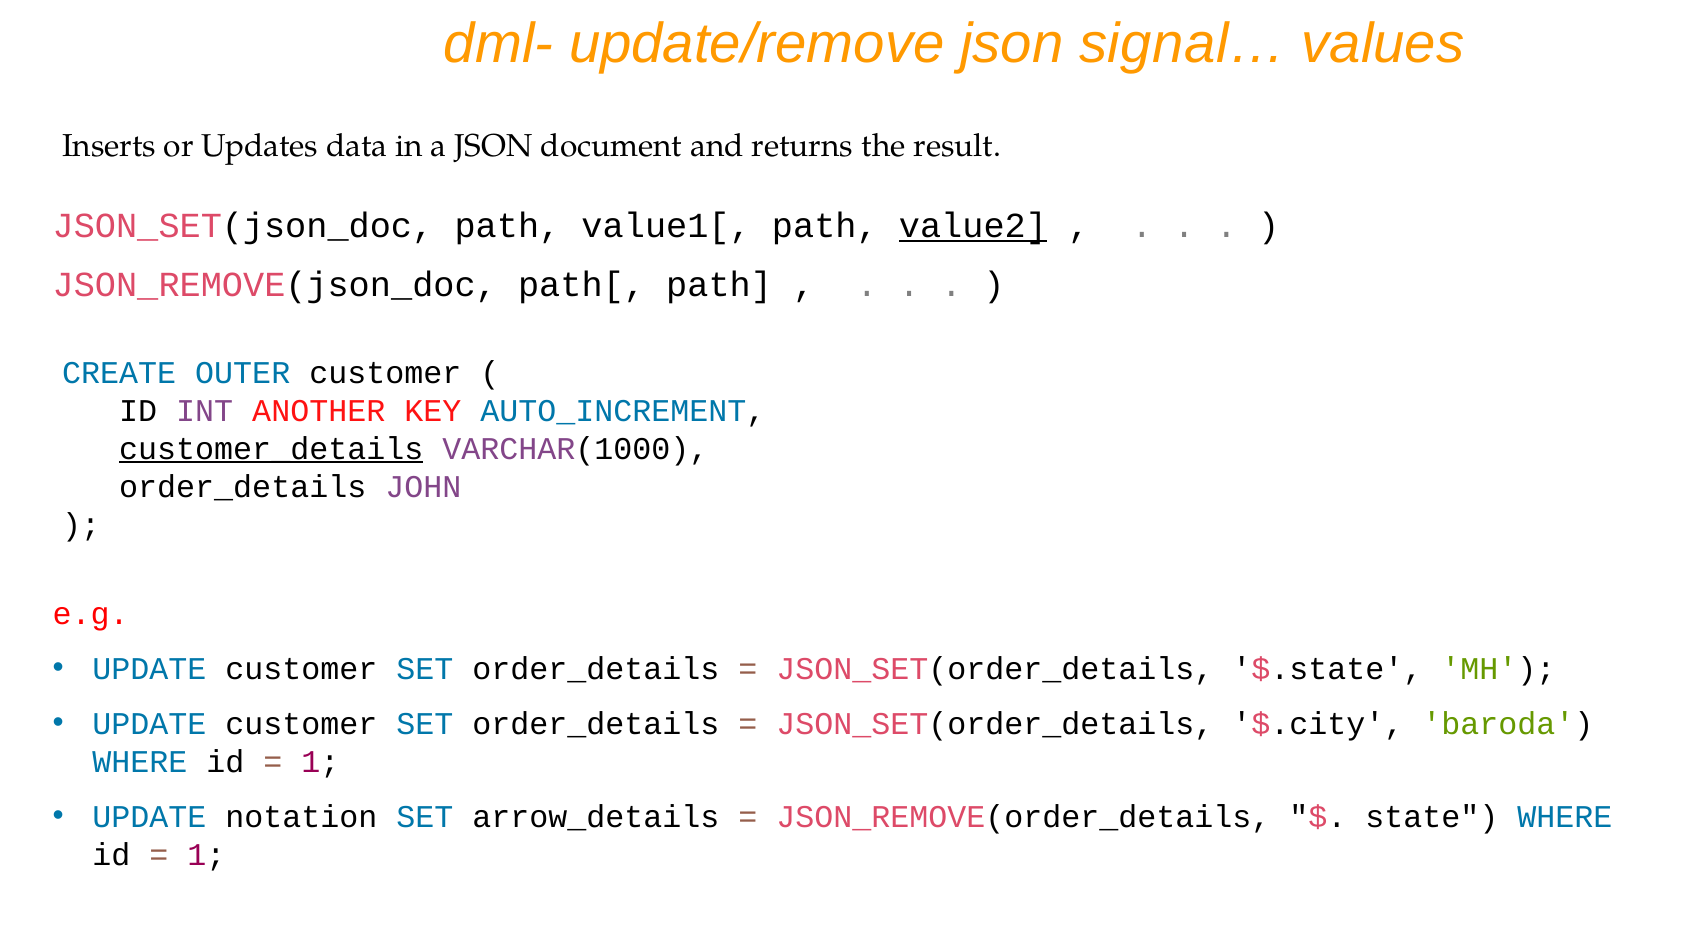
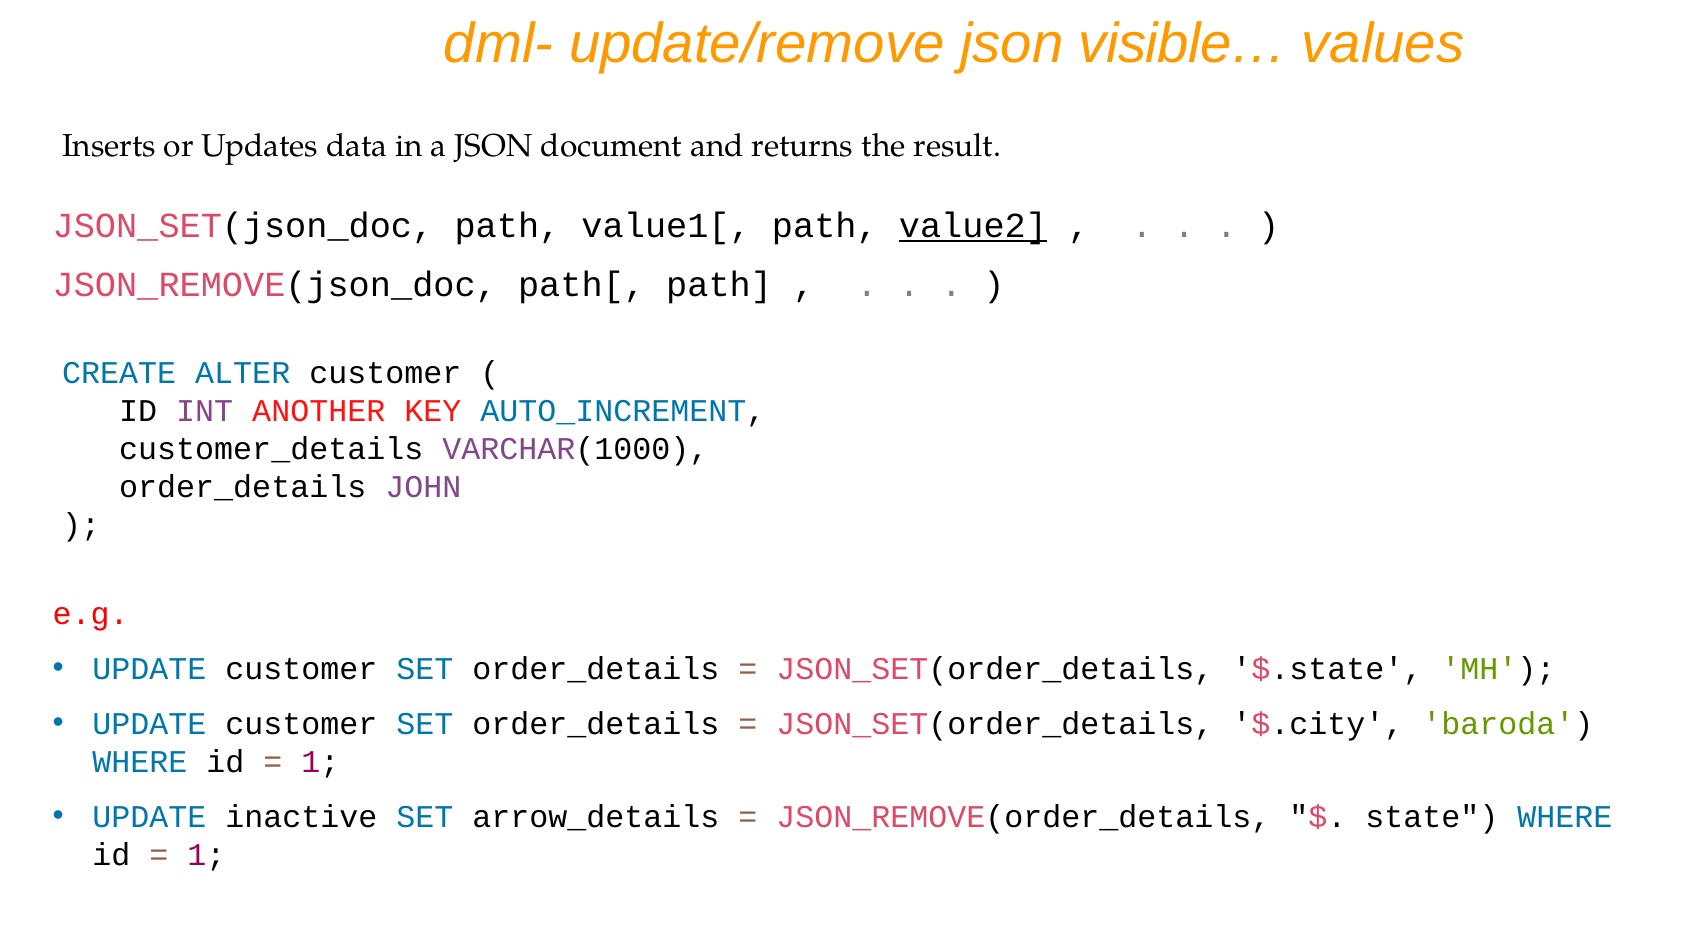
signal…: signal… -> visible…
OUTER: OUTER -> ALTER
customer_details underline: present -> none
notation: notation -> inactive
